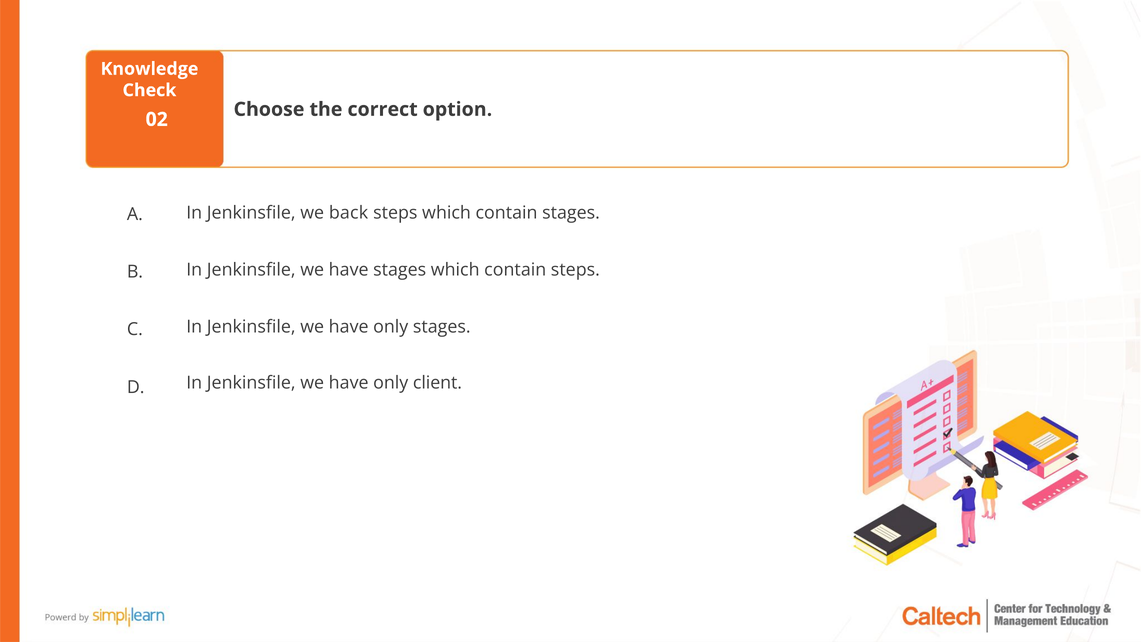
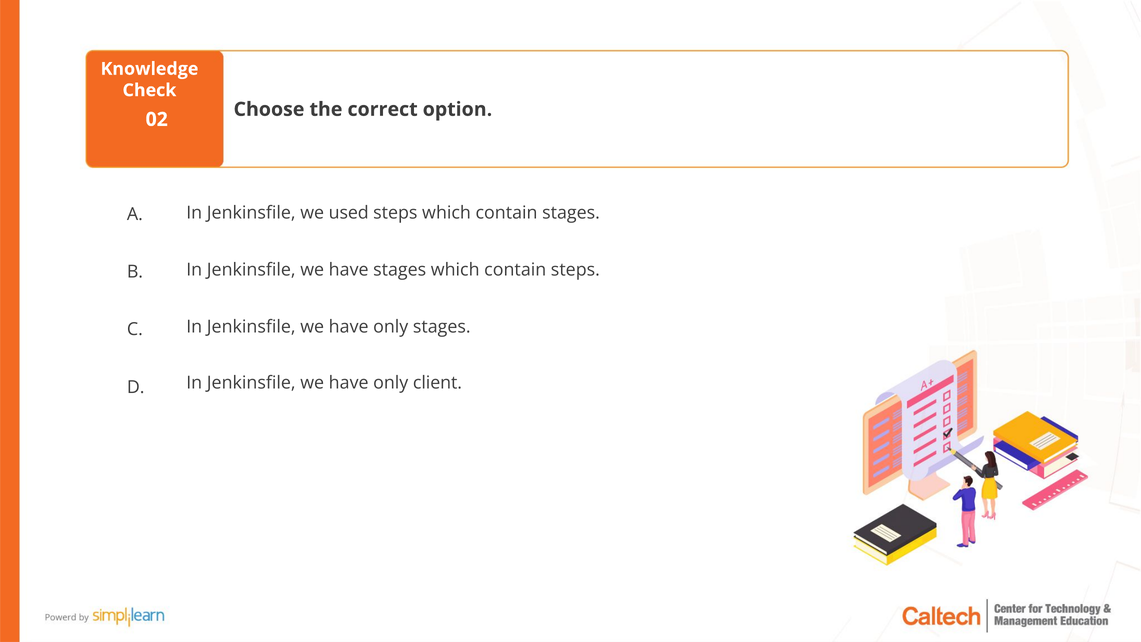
back: back -> used
